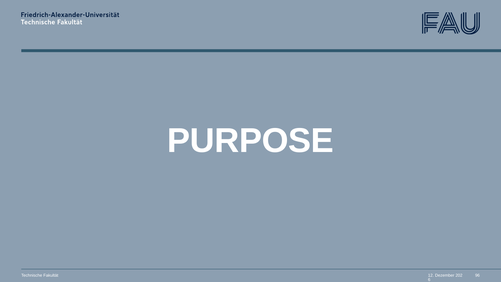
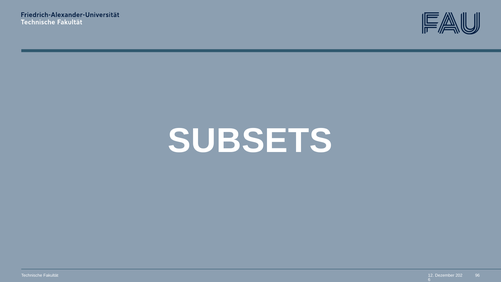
PURPOSE: PURPOSE -> SUBSETS
